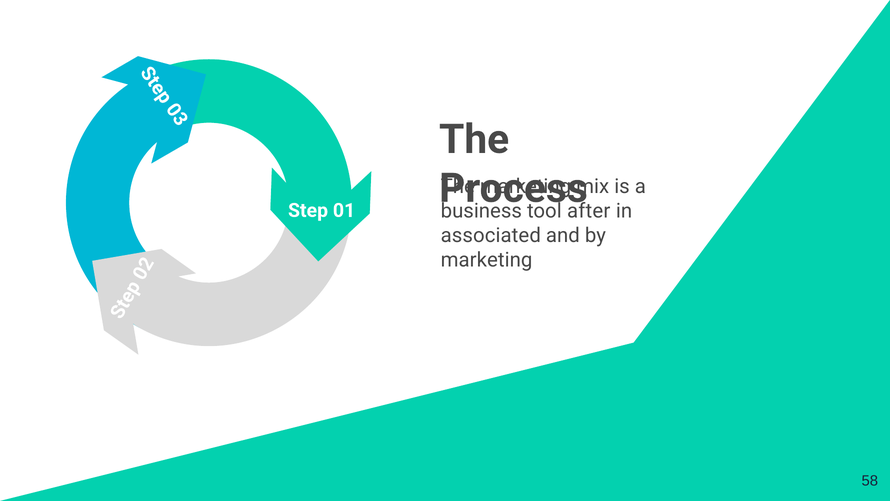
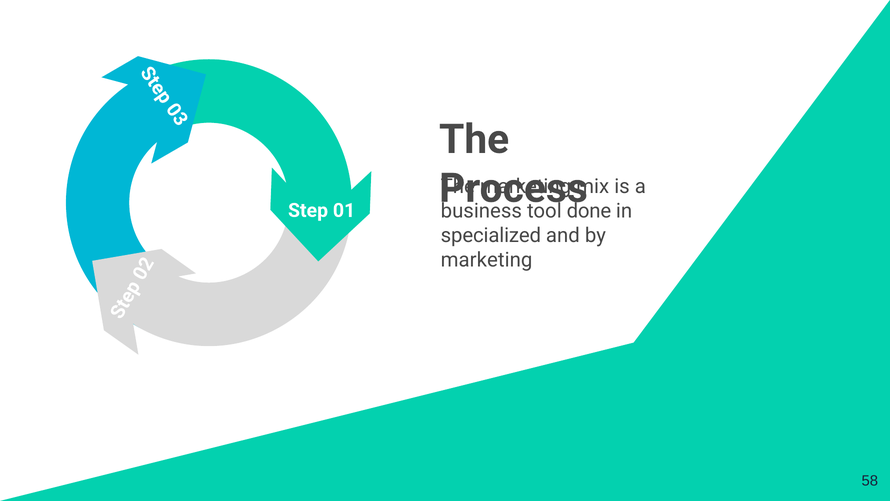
after: after -> done
associated: associated -> specialized
